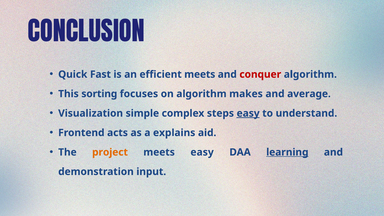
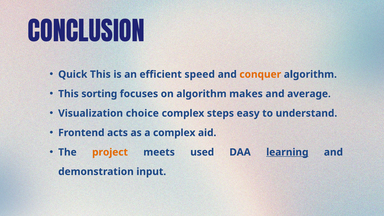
Quick Fast: Fast -> This
efficient meets: meets -> speed
conquer colour: red -> orange
simple: simple -> choice
easy at (248, 113) underline: present -> none
a explains: explains -> complex
meets easy: easy -> used
